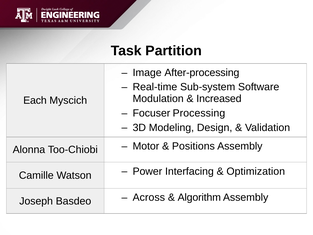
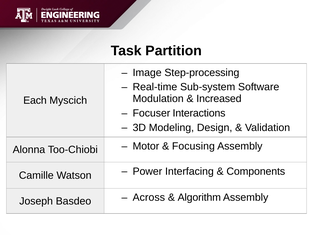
After-processing: After-processing -> Step-processing
Processing: Processing -> Interactions
Positions: Positions -> Focusing
Optimization: Optimization -> Components
